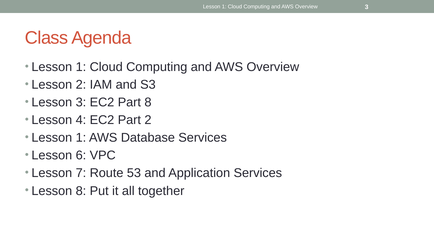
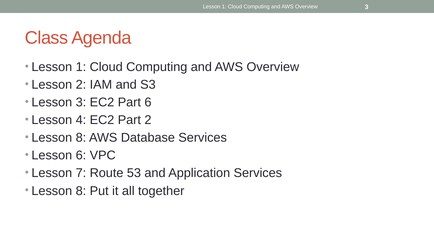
Part 8: 8 -> 6
1 at (81, 138): 1 -> 8
